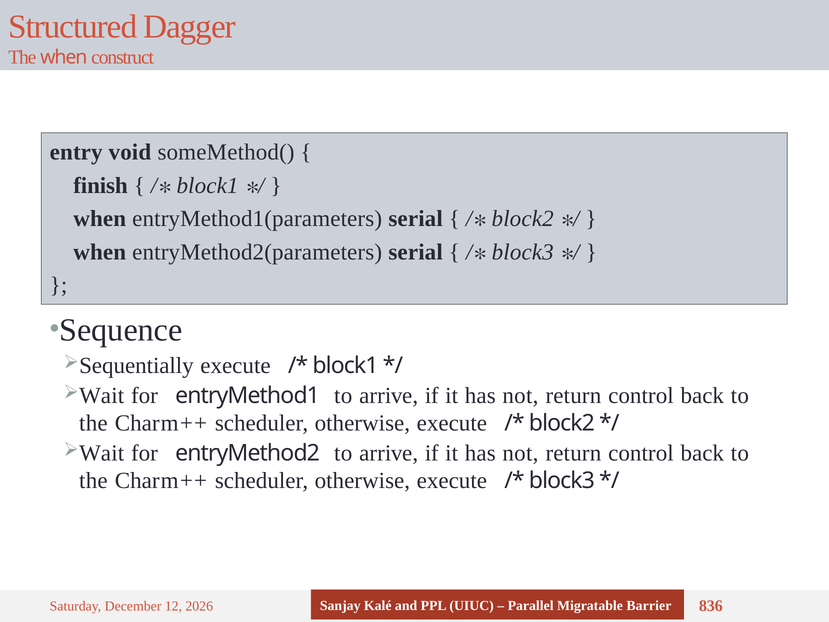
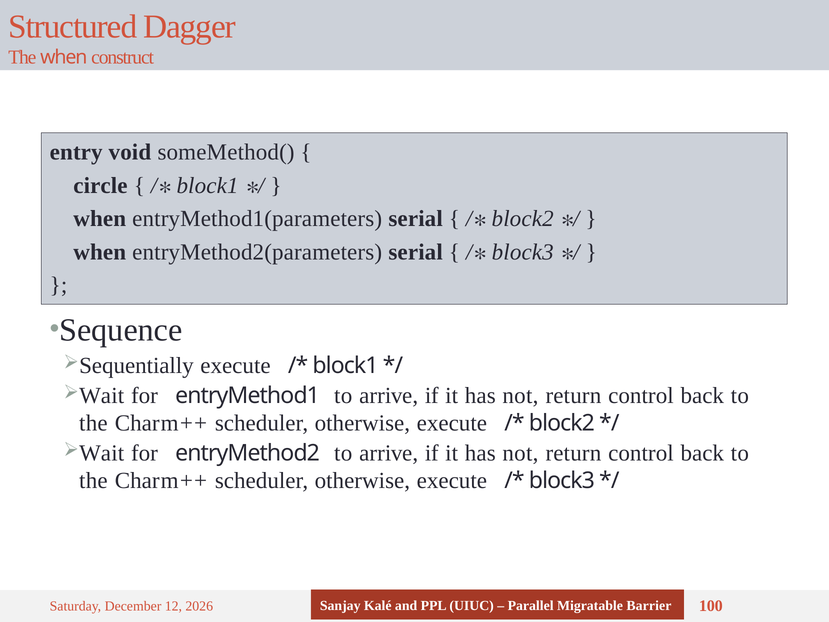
finish: finish -> circle
836: 836 -> 100
